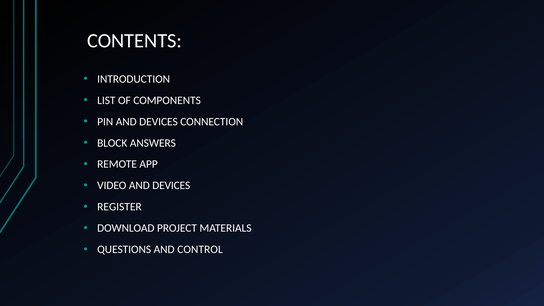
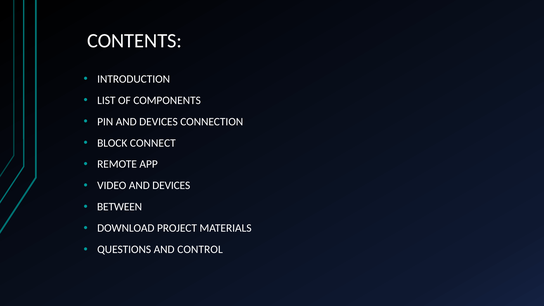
ANSWERS: ANSWERS -> CONNECT
REGISTER: REGISTER -> BETWEEN
